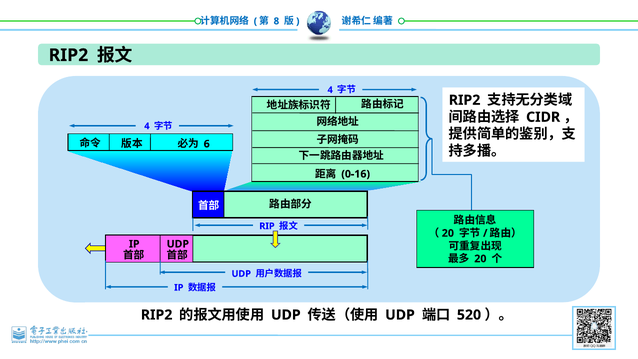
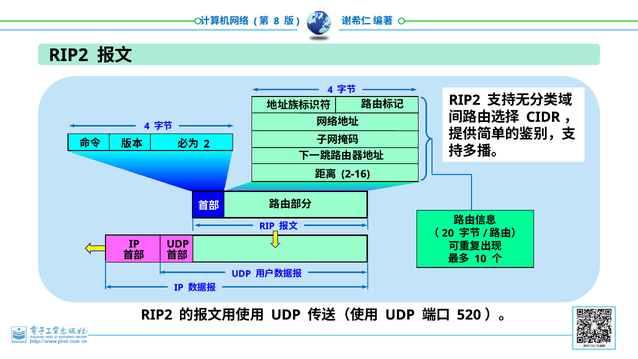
6: 6 -> 2
0-16: 0-16 -> 2-16
20 at (480, 259): 20 -> 10
